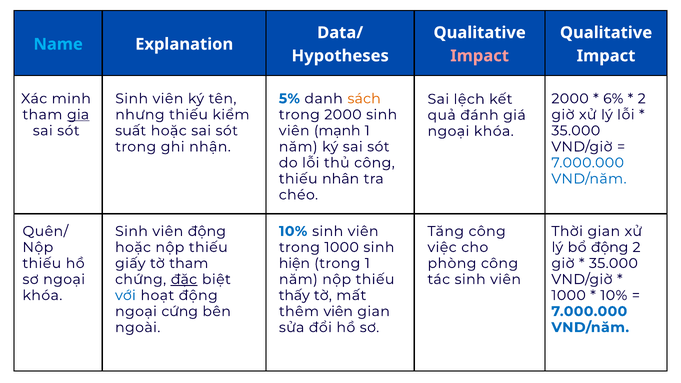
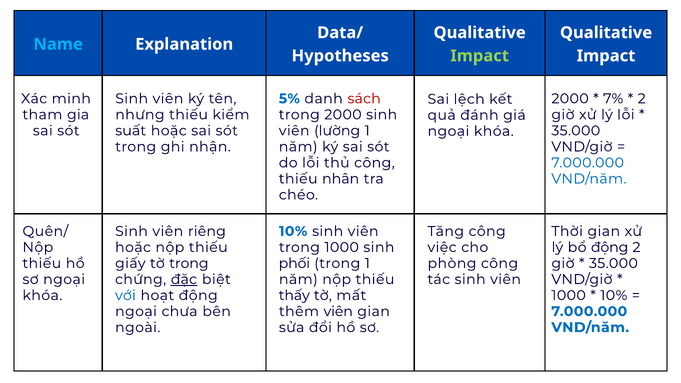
Impact at (480, 56) colour: pink -> light green
sách colour: orange -> red
6%: 6% -> 7%
gia underline: present -> none
mạnh: mạnh -> lường
viên động: động -> riêng
tờ tham: tham -> trong
hiện: hiện -> phối
cứng: cứng -> chưa
